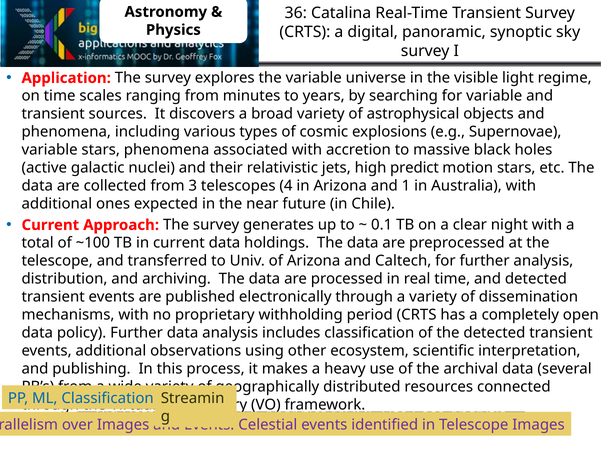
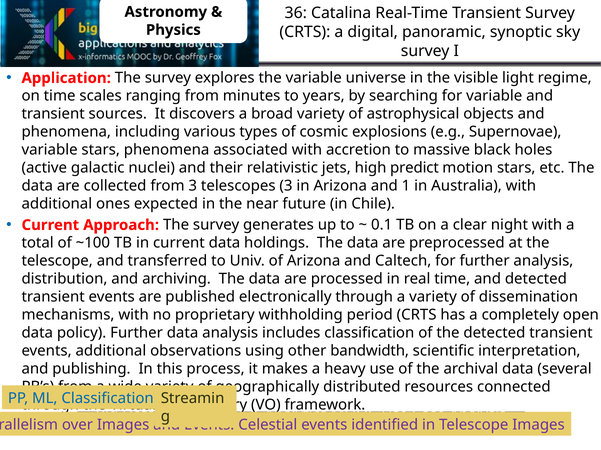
telescopes 4: 4 -> 3
ecosystem: ecosystem -> bandwidth
